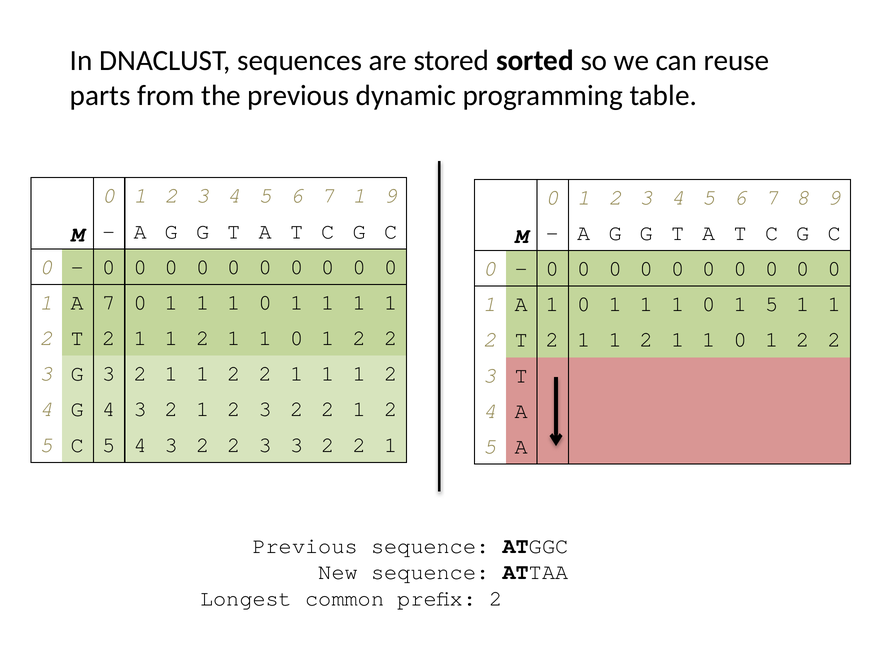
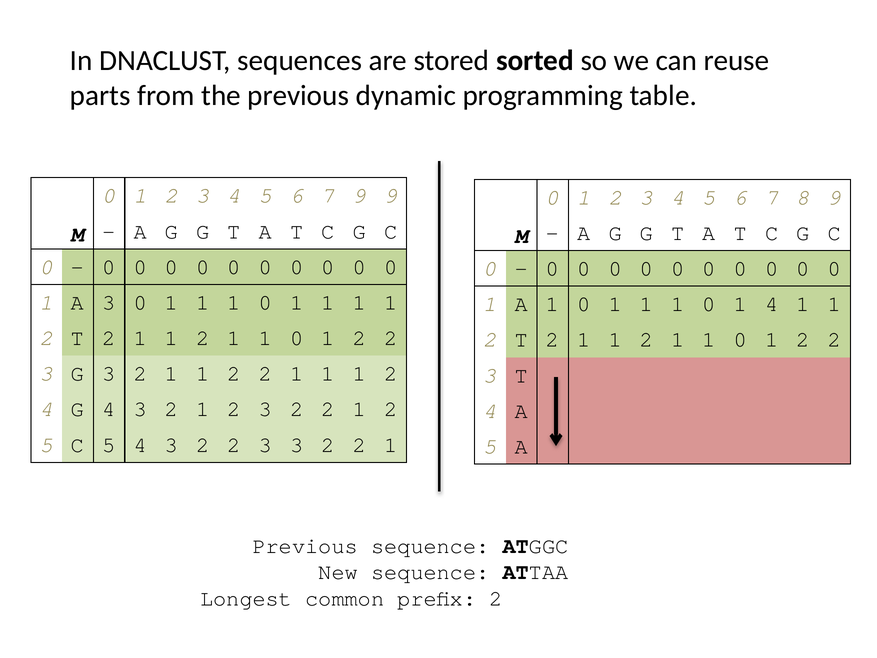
7 1: 1 -> 9
A 7: 7 -> 3
1 5: 5 -> 4
